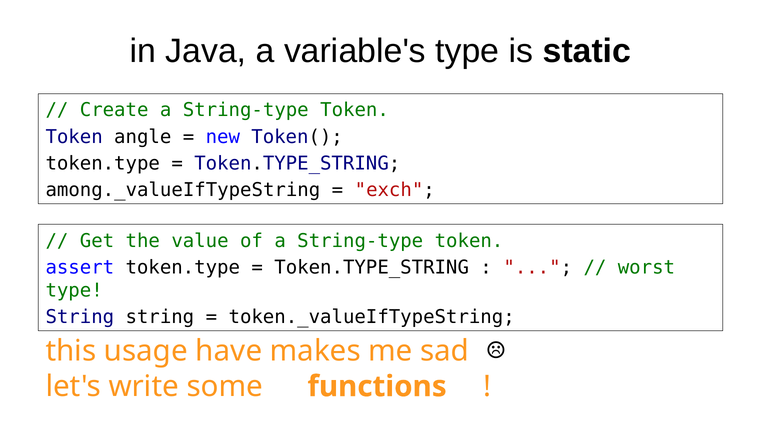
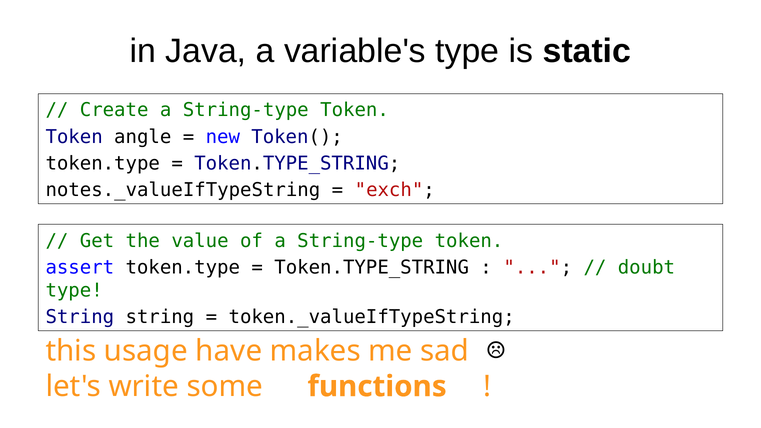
among._valueIfTypeString: among._valueIfTypeString -> notes._valueIfTypeString
worst: worst -> doubt
